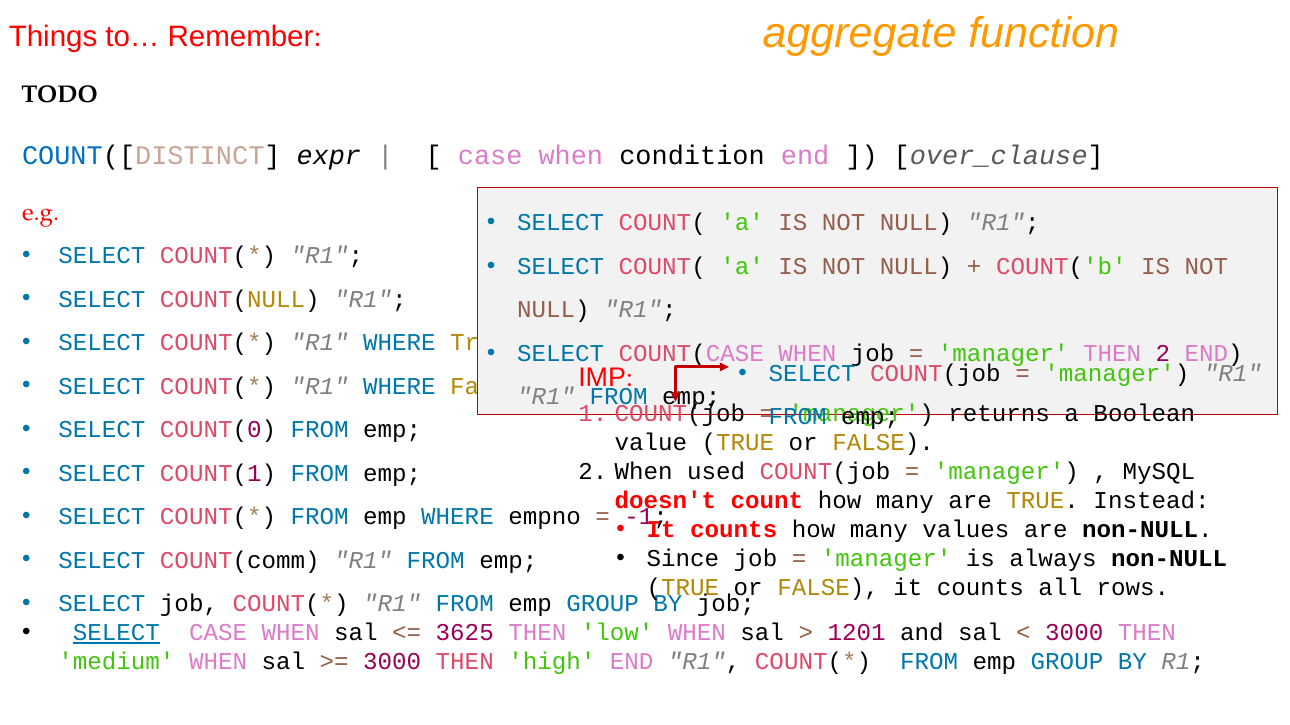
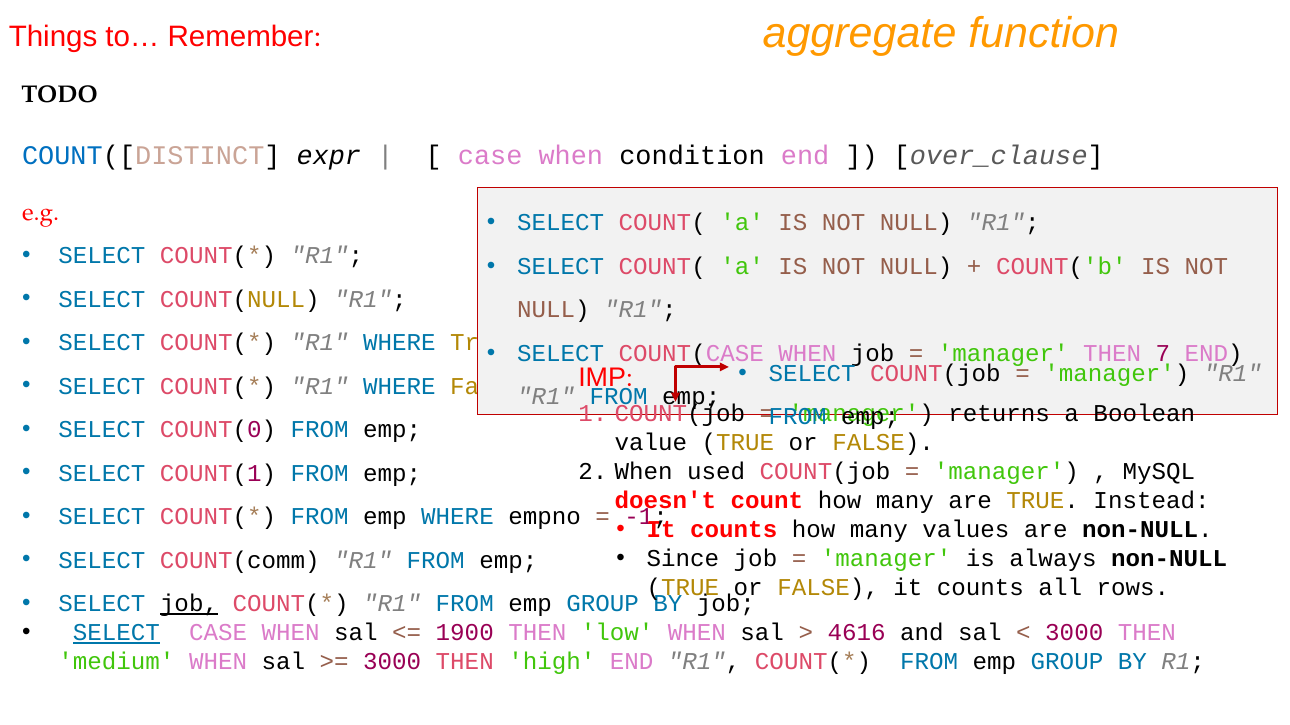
THEN 2: 2 -> 7
job at (189, 604) underline: none -> present
3625: 3625 -> 1900
1201: 1201 -> 4616
